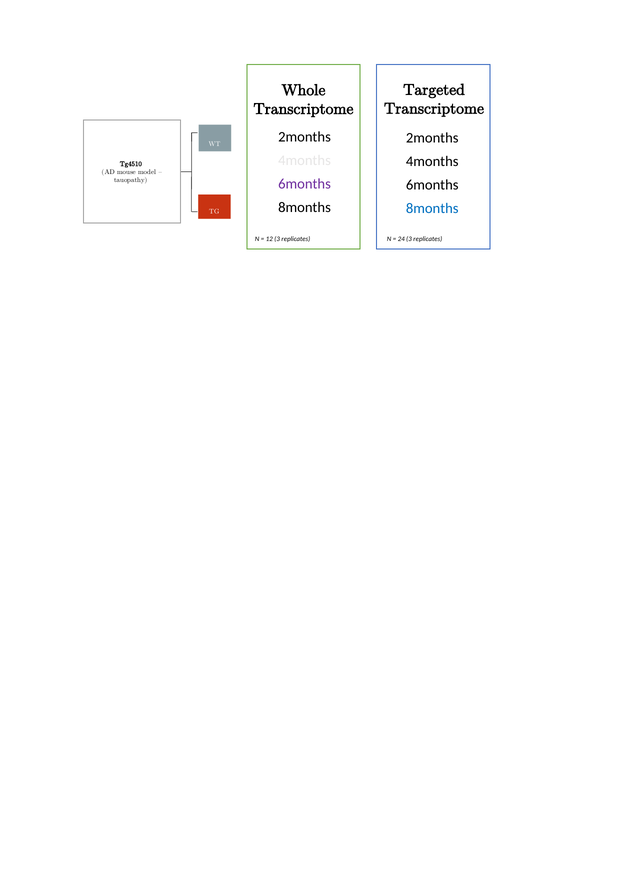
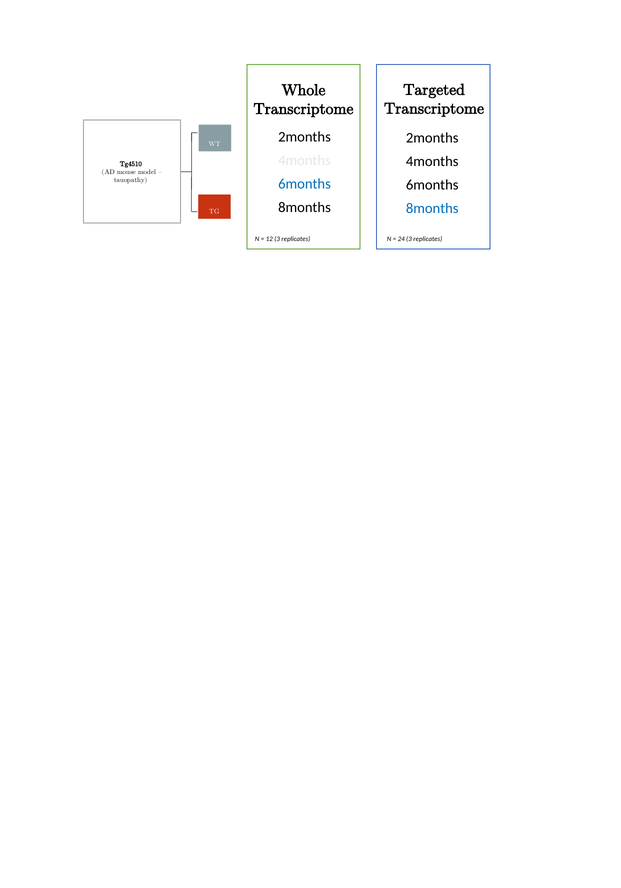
6months at (305, 184) colour: purple -> blue
